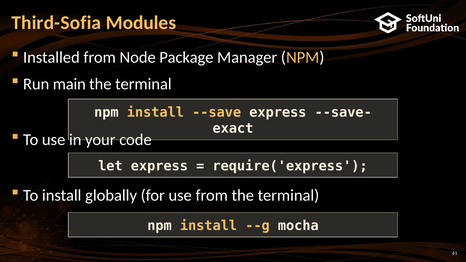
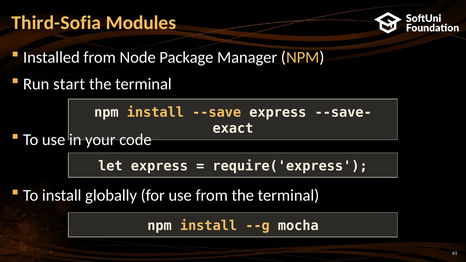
main: main -> start
